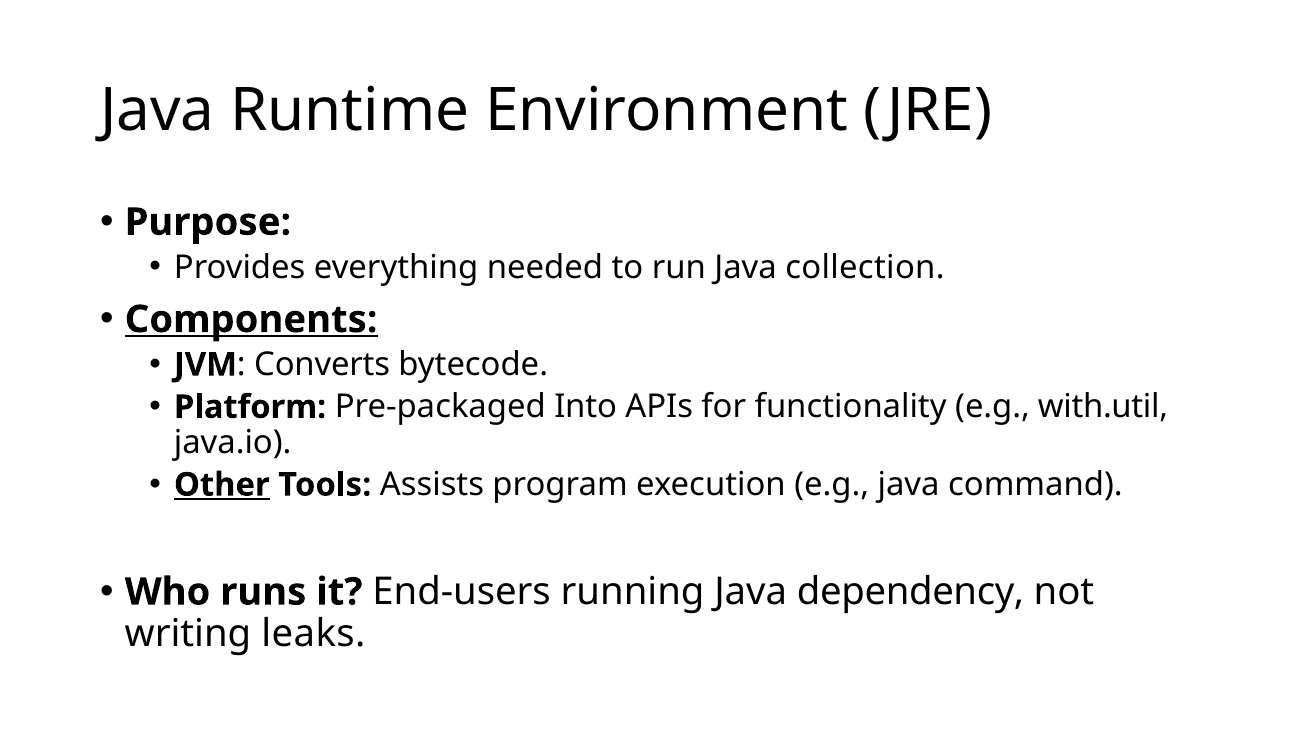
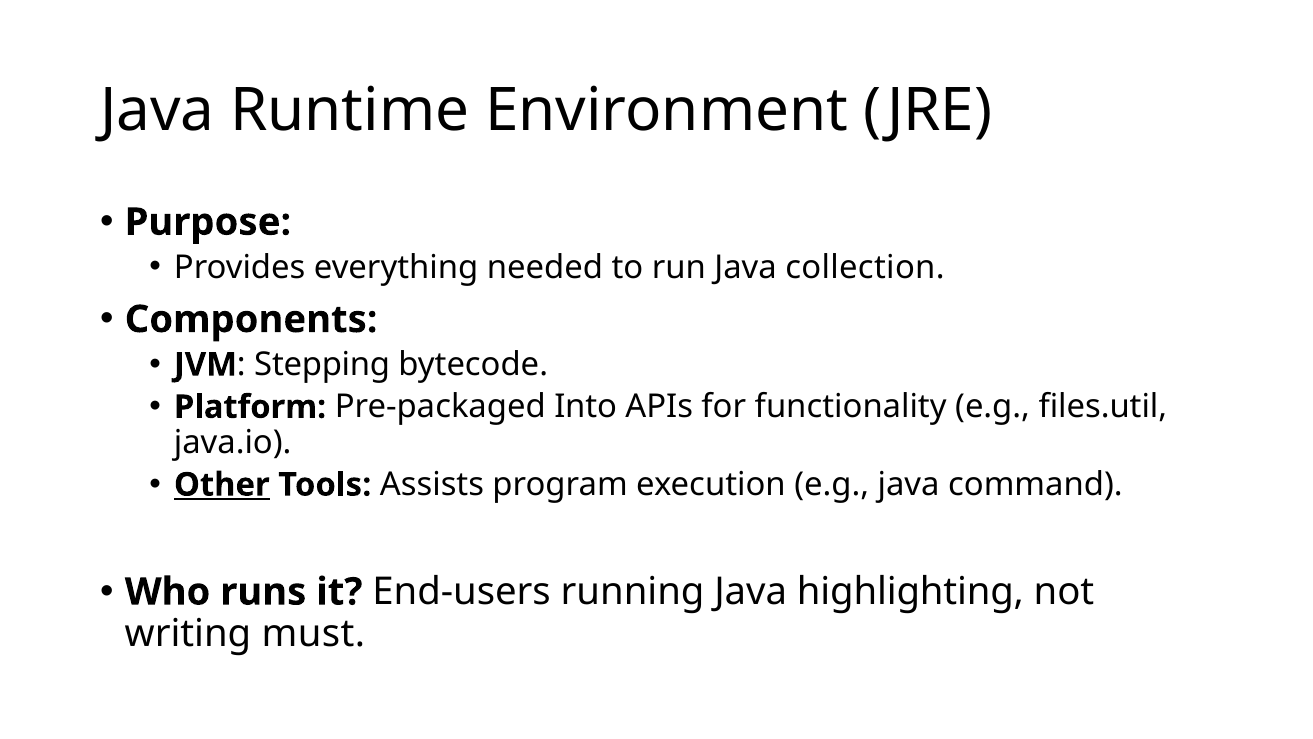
Components underline: present -> none
Converts: Converts -> Stepping
with.util: with.util -> files.util
dependency: dependency -> highlighting
leaks: leaks -> must
